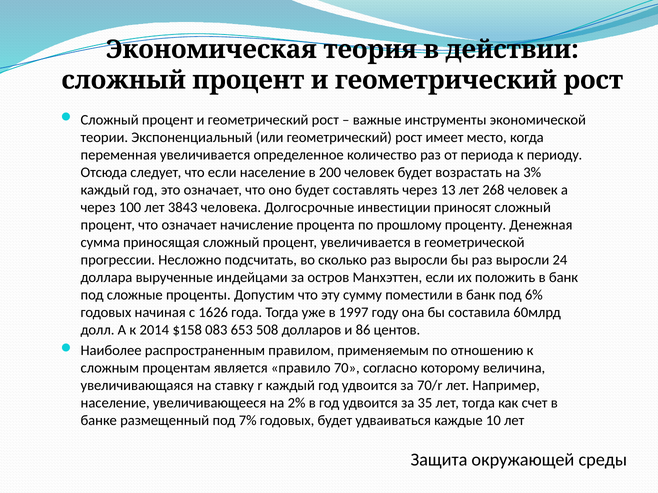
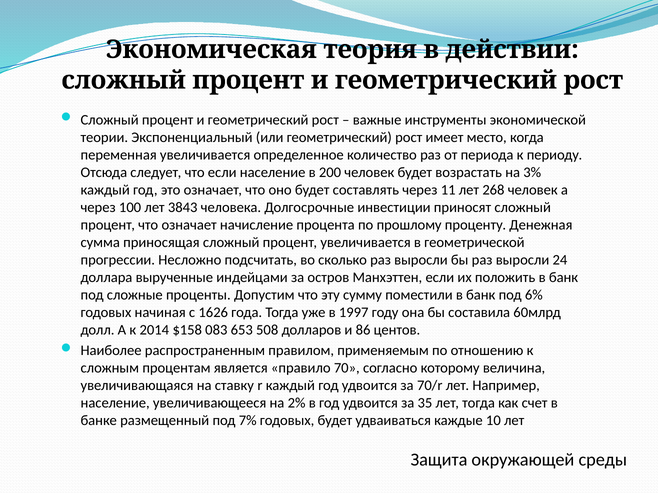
13: 13 -> 11
